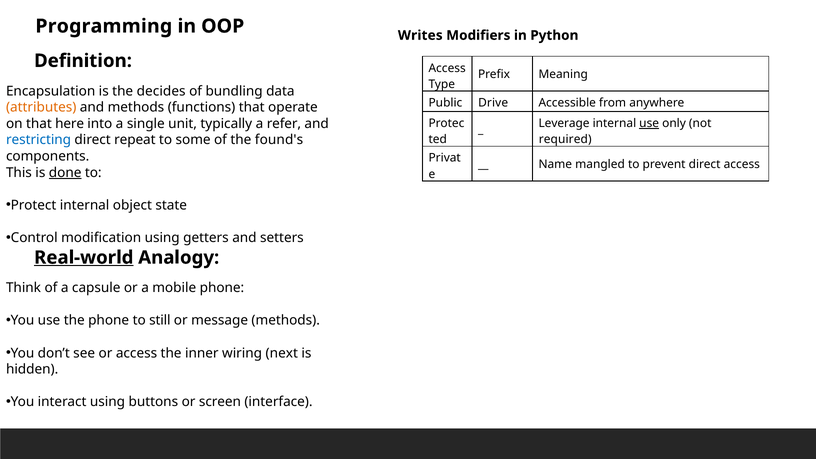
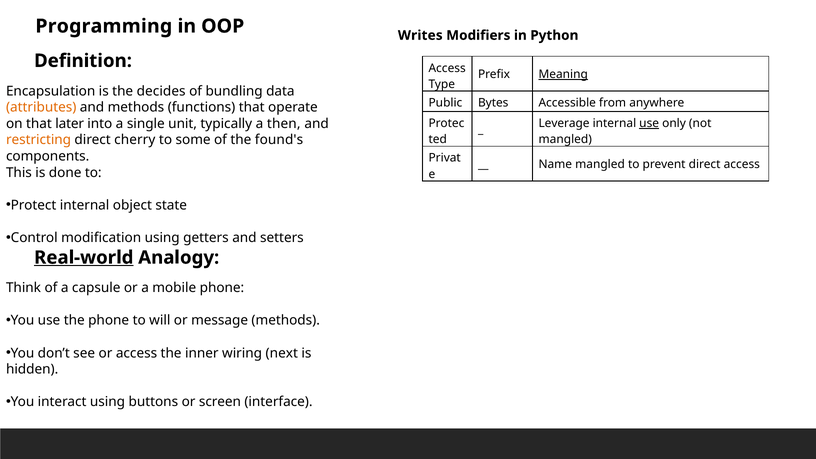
Meaning underline: none -> present
Drive: Drive -> Bytes
here: here -> later
refer: refer -> then
restricting colour: blue -> orange
repeat: repeat -> cherry
required at (565, 140): required -> mangled
done underline: present -> none
still: still -> will
